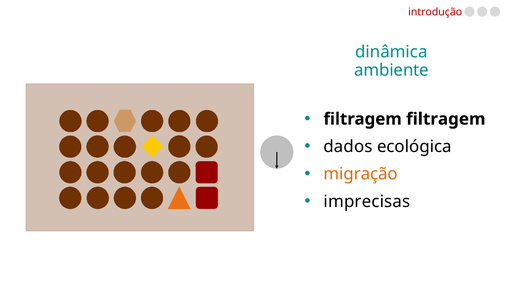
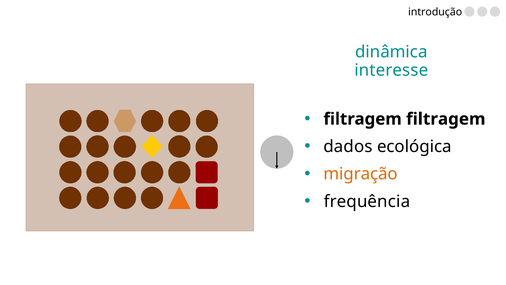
introdução colour: red -> black
ambiente: ambiente -> interesse
imprecisas: imprecisas -> frequência
